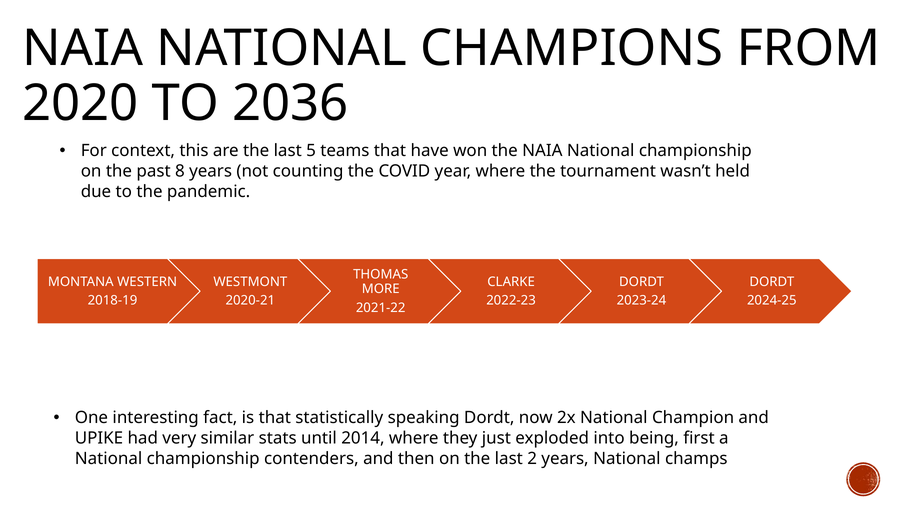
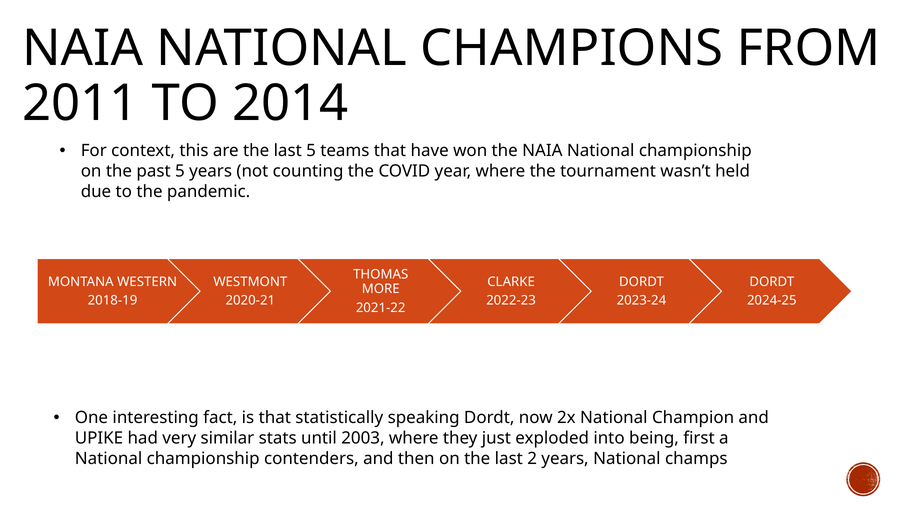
2020: 2020 -> 2011
2036: 2036 -> 2014
past 8: 8 -> 5
2014: 2014 -> 2003
